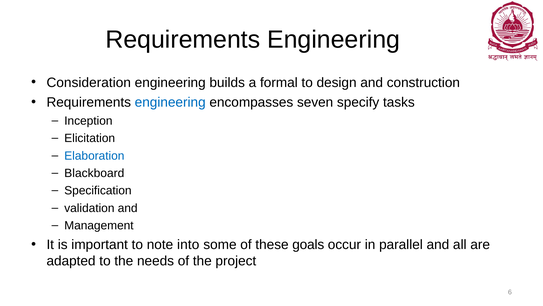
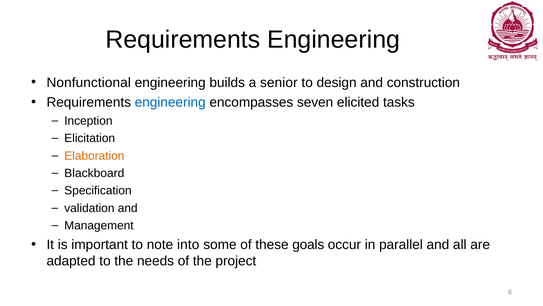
Consideration: Consideration -> Nonfunctional
formal: formal -> senior
specify: specify -> elicited
Elaboration colour: blue -> orange
